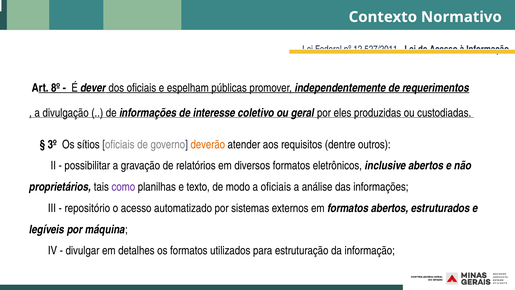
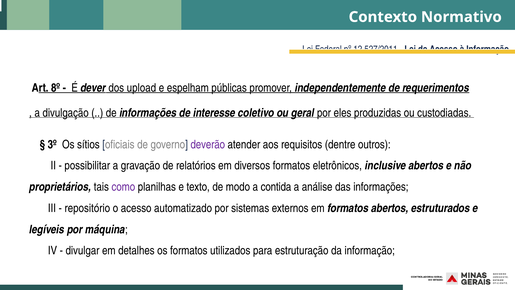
dos oficiais: oficiais -> upload
deverão colour: orange -> purple
a oficiais: oficiais -> contida
